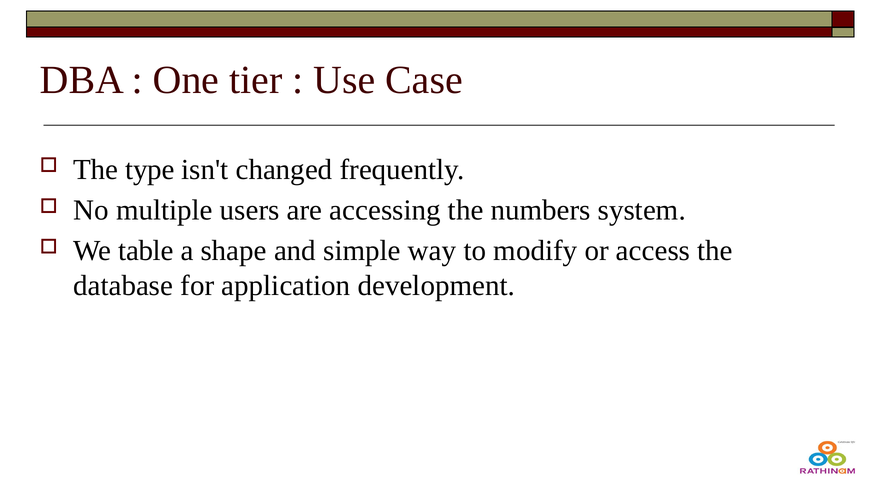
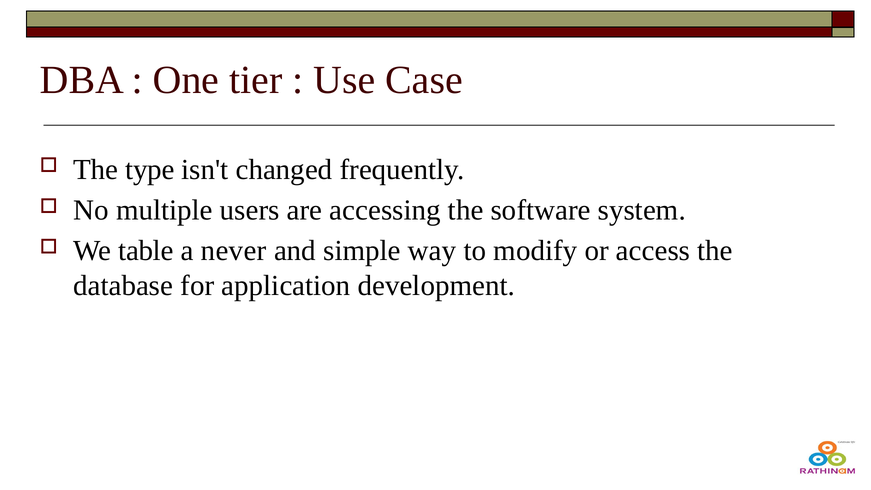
numbers: numbers -> software
shape: shape -> never
